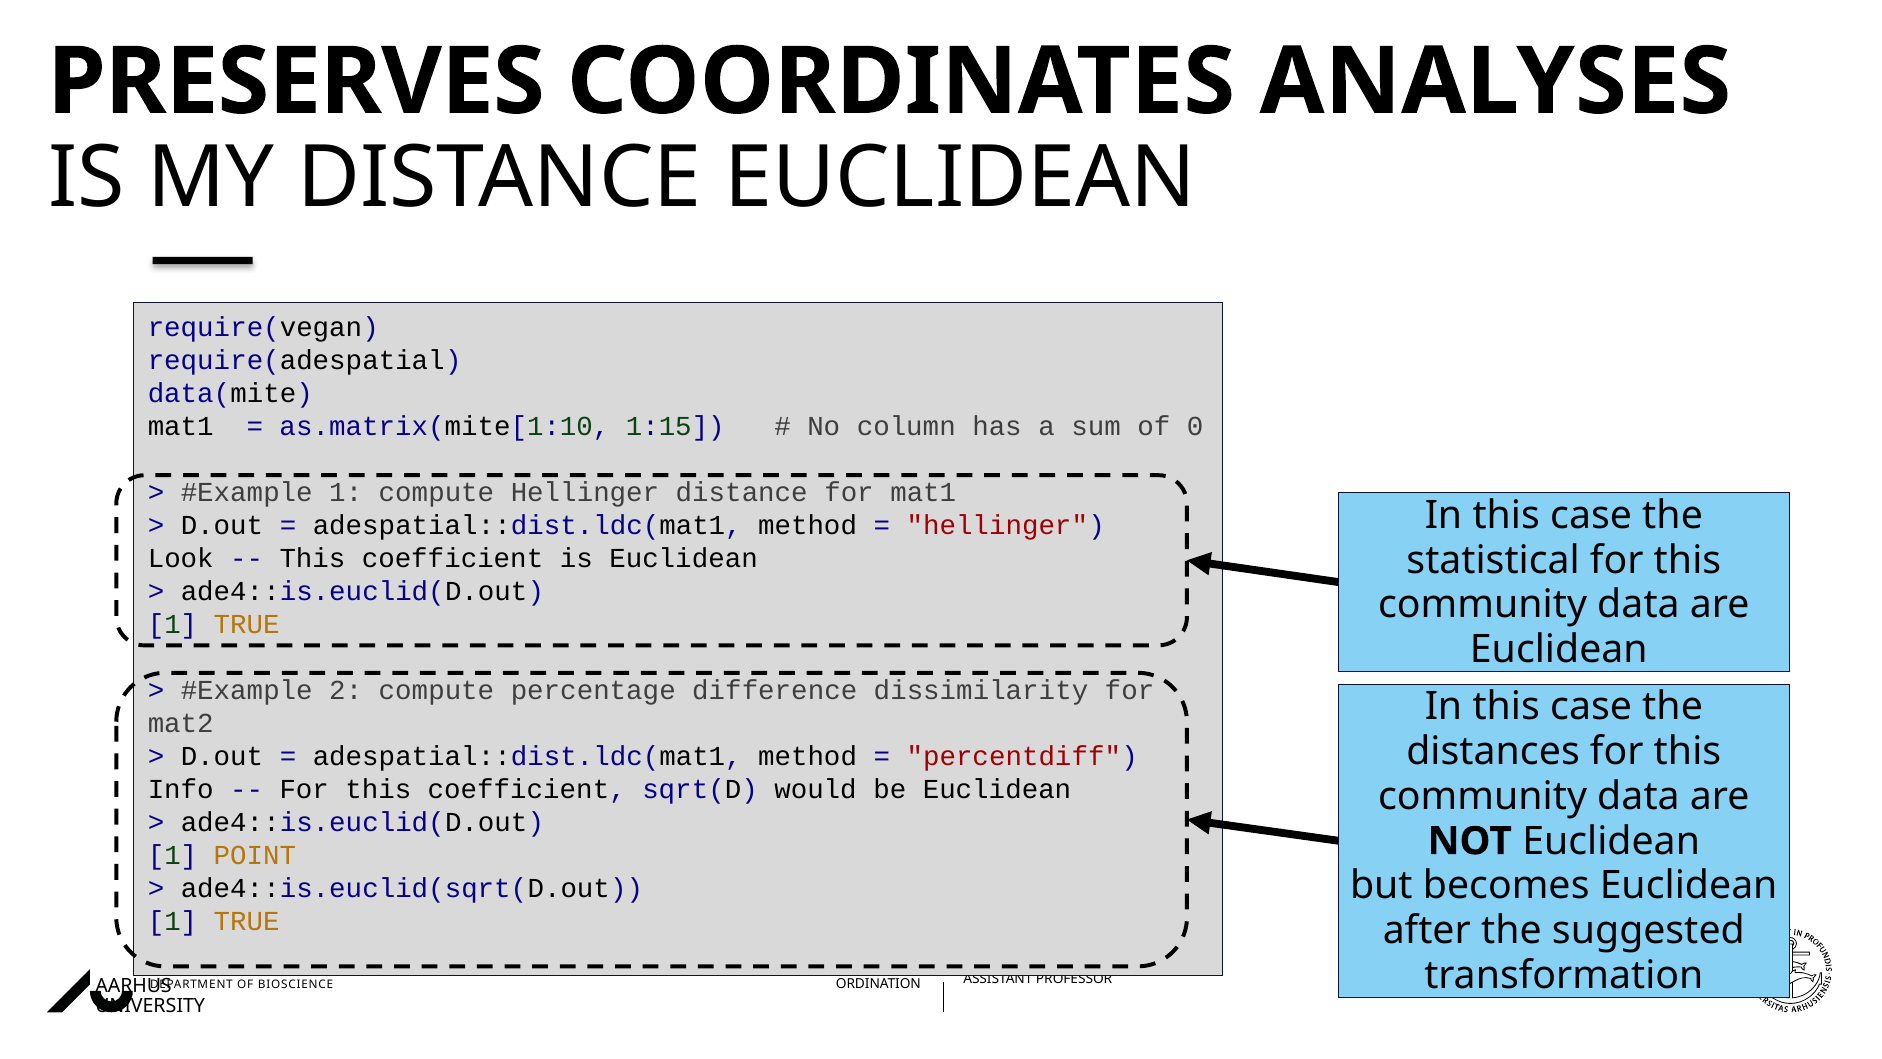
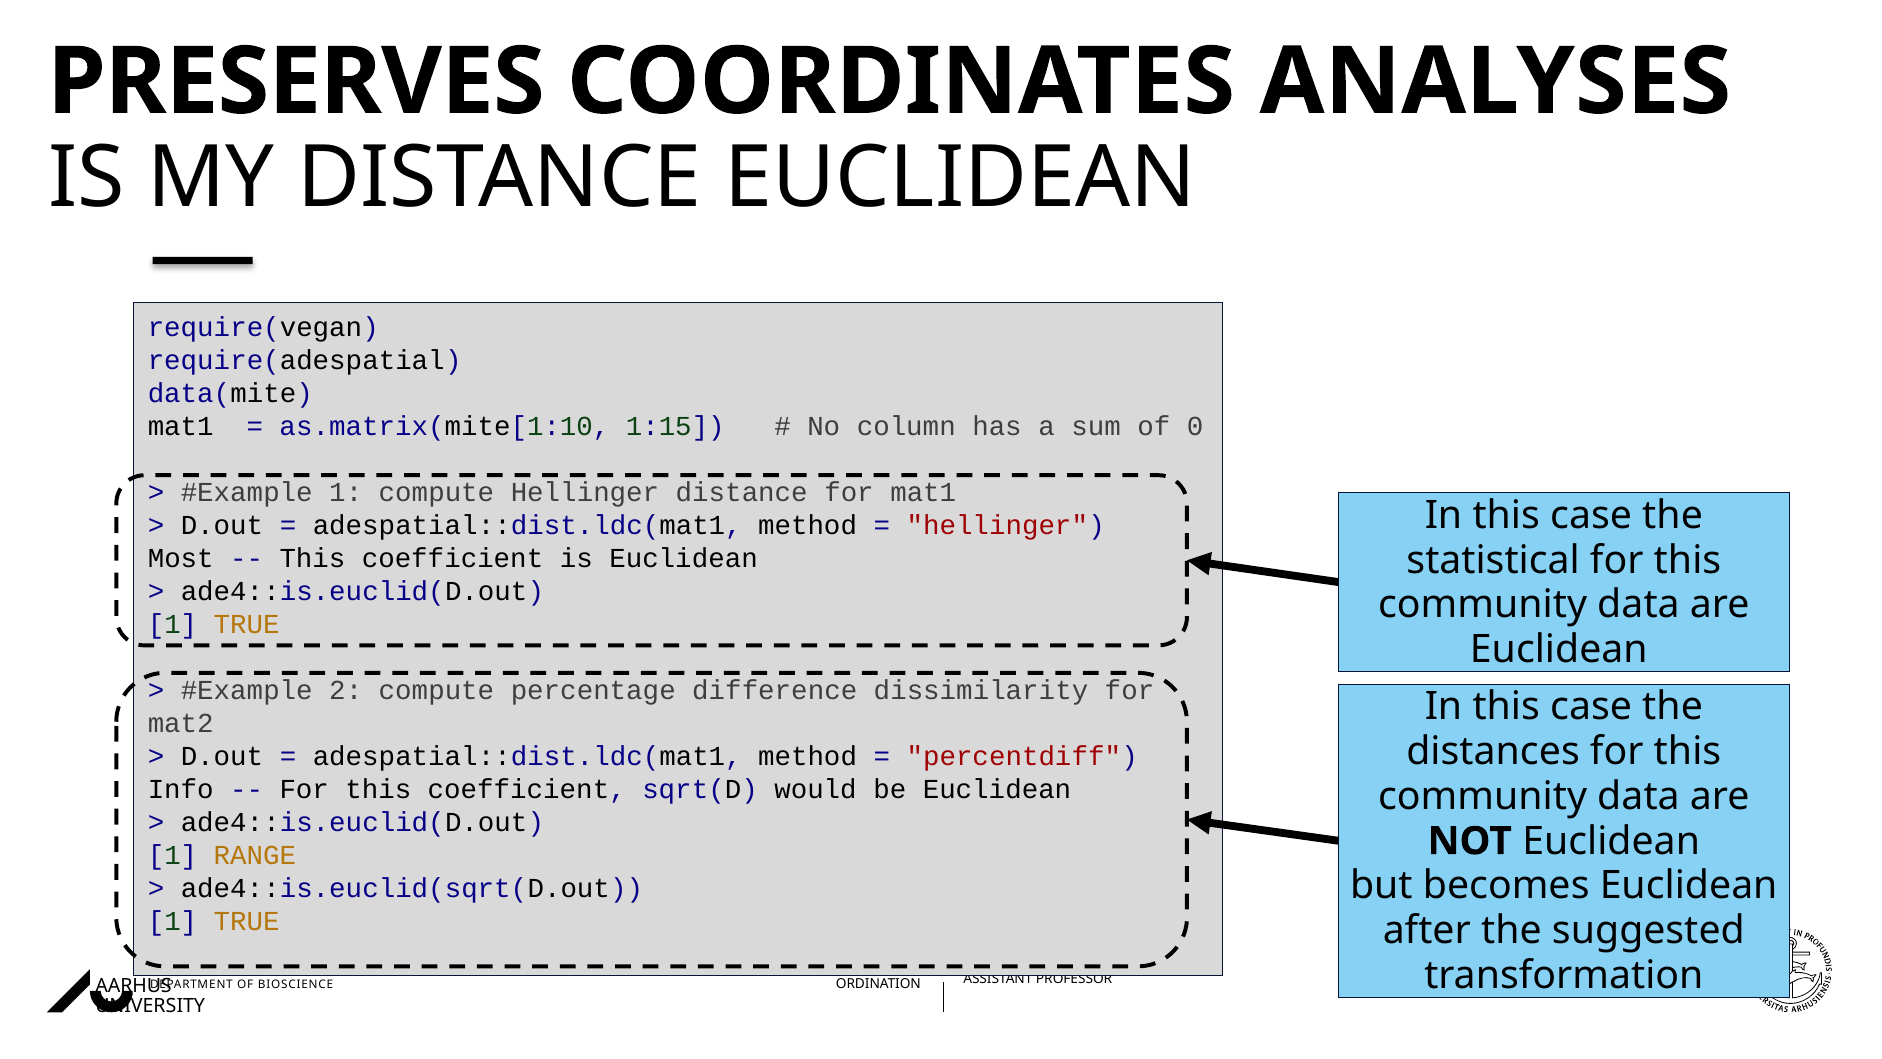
Look: Look -> Most
POINT: POINT -> RANGE
